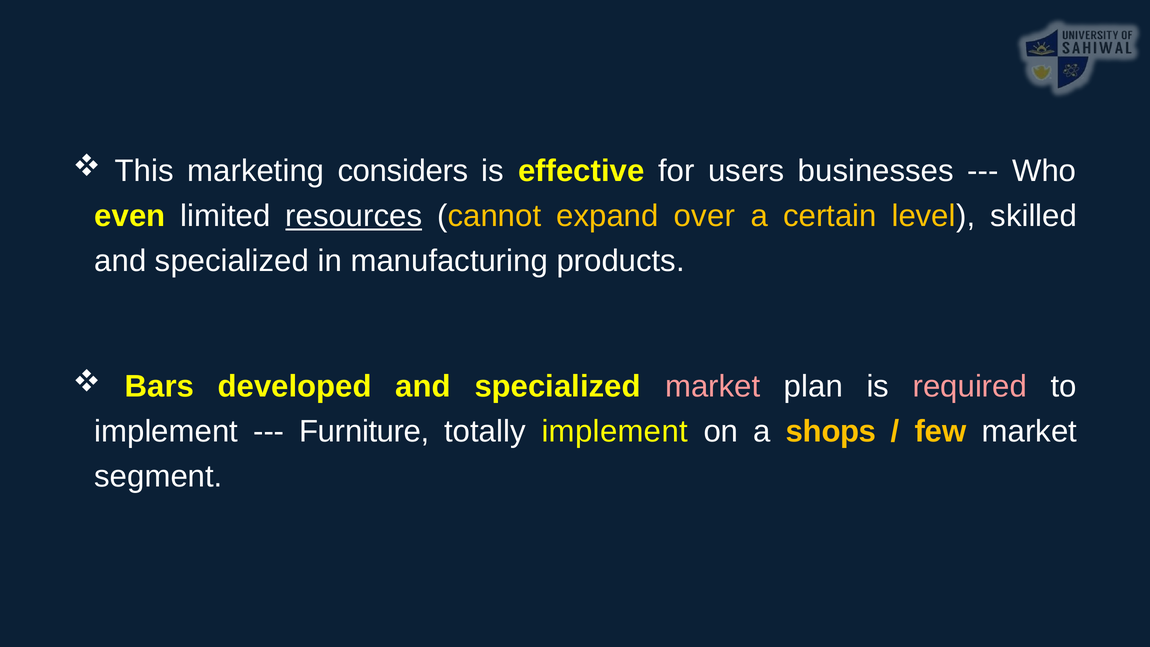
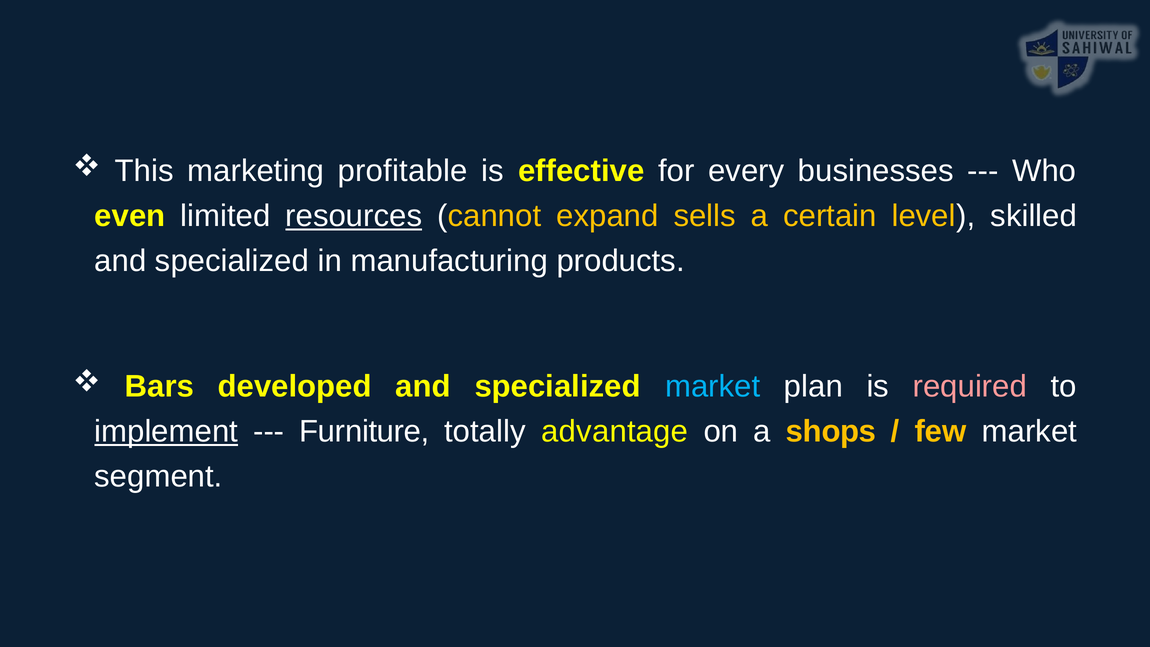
considers: considers -> profitable
users: users -> every
over: over -> sells
market at (713, 387) colour: pink -> light blue
implement at (166, 431) underline: none -> present
totally implement: implement -> advantage
